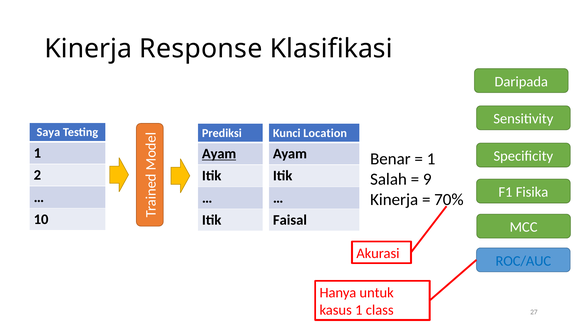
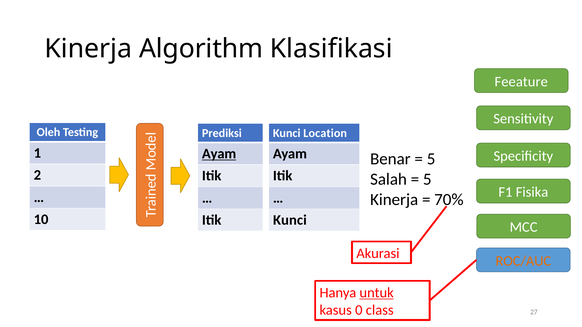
Response: Response -> Algorithm
Daripada: Daripada -> Feeature
Saya: Saya -> Oleh
1 at (431, 159): 1 -> 5
9 at (427, 180): 9 -> 5
Faisal at (290, 220): Faisal -> Kunci
ROC/AUC colour: blue -> orange
untuk underline: none -> present
kasus 1: 1 -> 0
